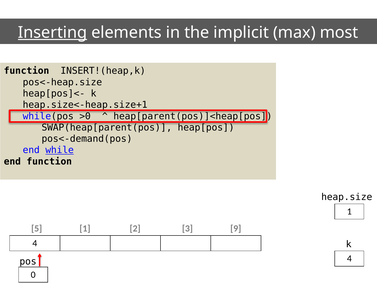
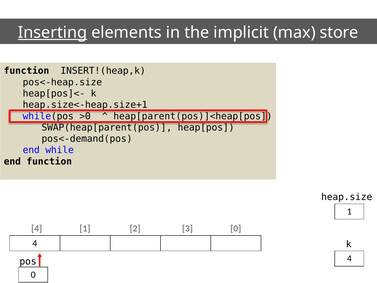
most: most -> store
while underline: present -> none
5 at (37, 228): 5 -> 4
3 9: 9 -> 0
